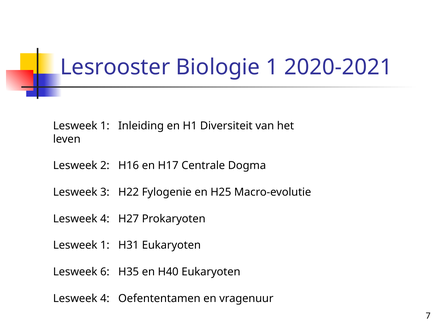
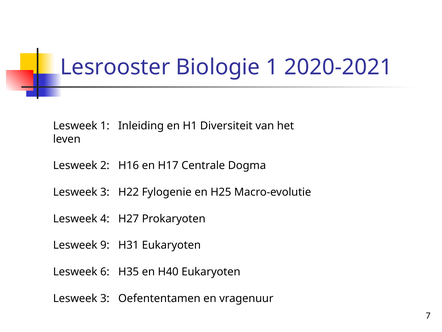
1 at (105, 245): 1 -> 9
4 at (105, 298): 4 -> 3
